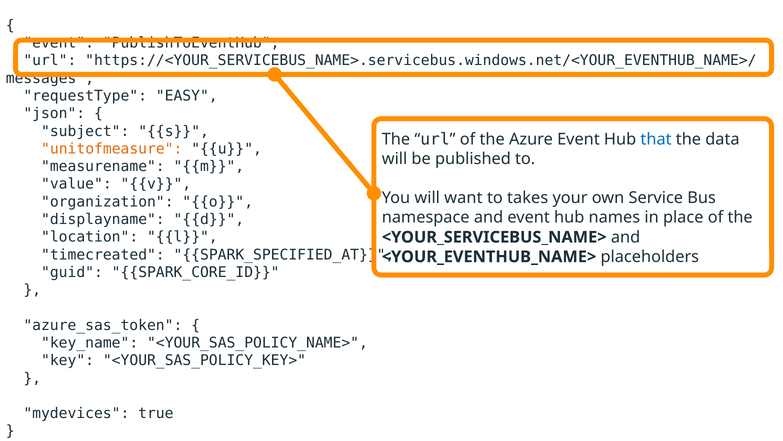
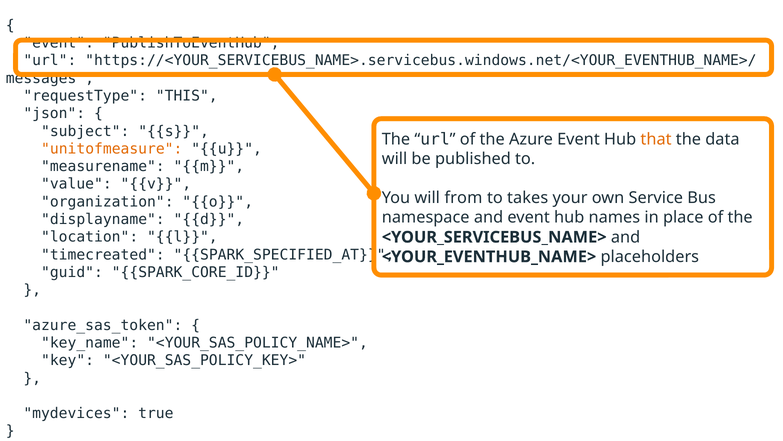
EASY: EASY -> THIS
that colour: blue -> orange
want: want -> from
